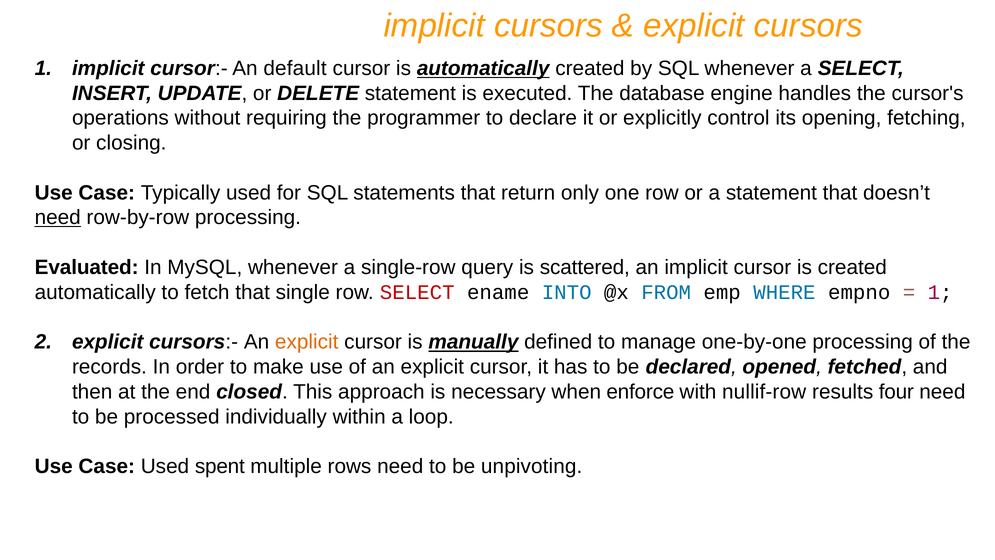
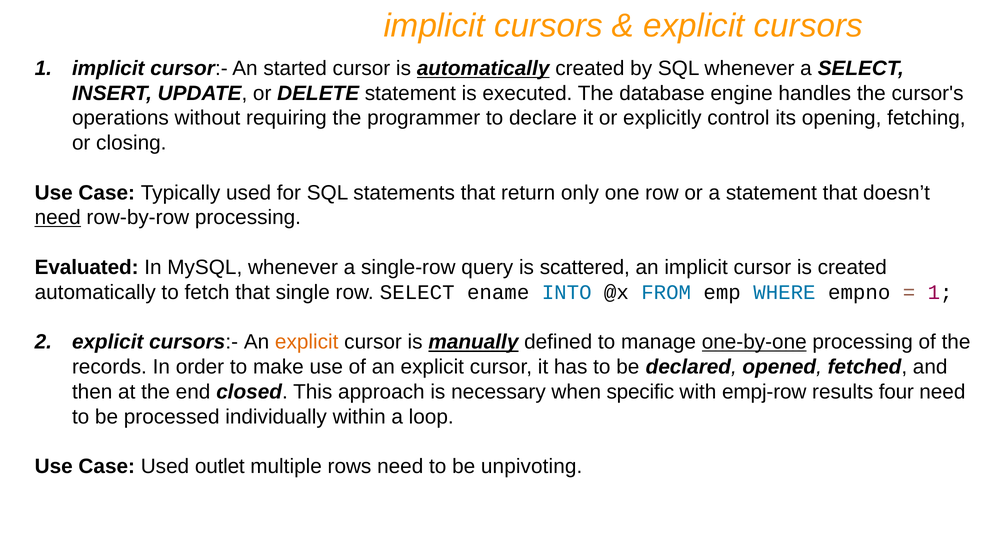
default: default -> started
SELECT at (417, 292) colour: red -> black
one-by-one underline: none -> present
enforce: enforce -> specific
nullif-row: nullif-row -> empj-row
spent: spent -> outlet
